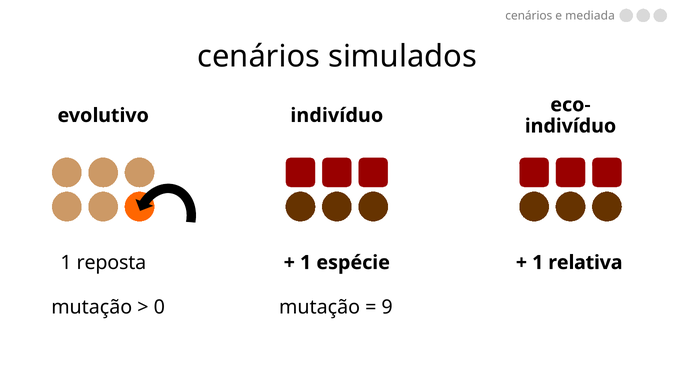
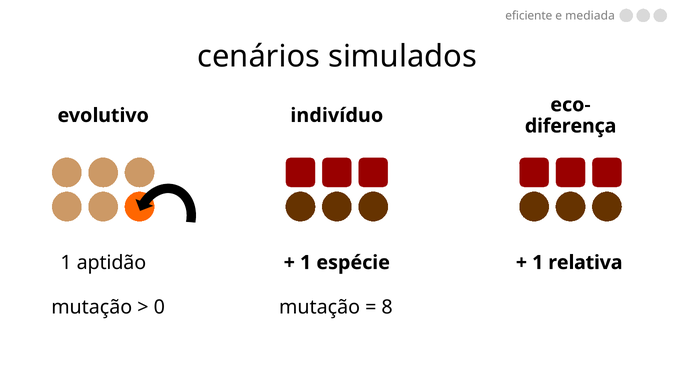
cenários at (529, 16): cenários -> eficiente
indivíduo at (571, 126): indivíduo -> diferença
reposta: reposta -> aptidão
9: 9 -> 8
